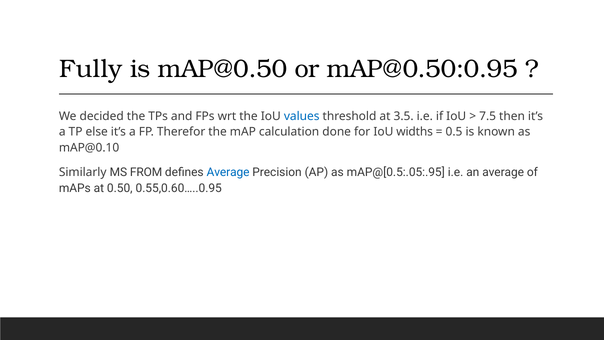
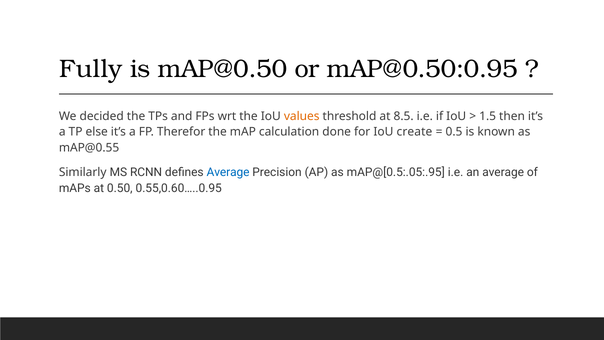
values colour: blue -> orange
3.5: 3.5 -> 8.5
7.5: 7.5 -> 1.5
widths: widths -> create
mAP@0.10: mAP@0.10 -> mAP@0.55
FROM: FROM -> RCNN
